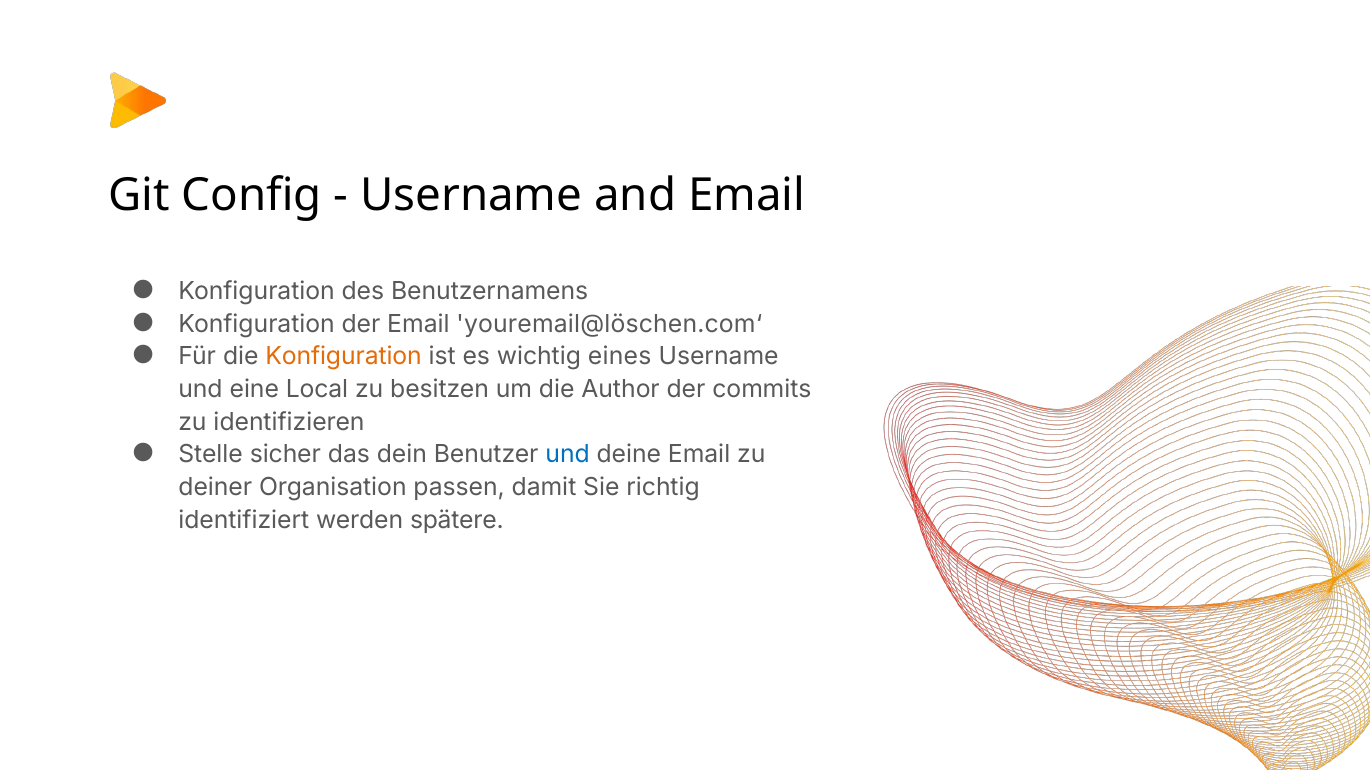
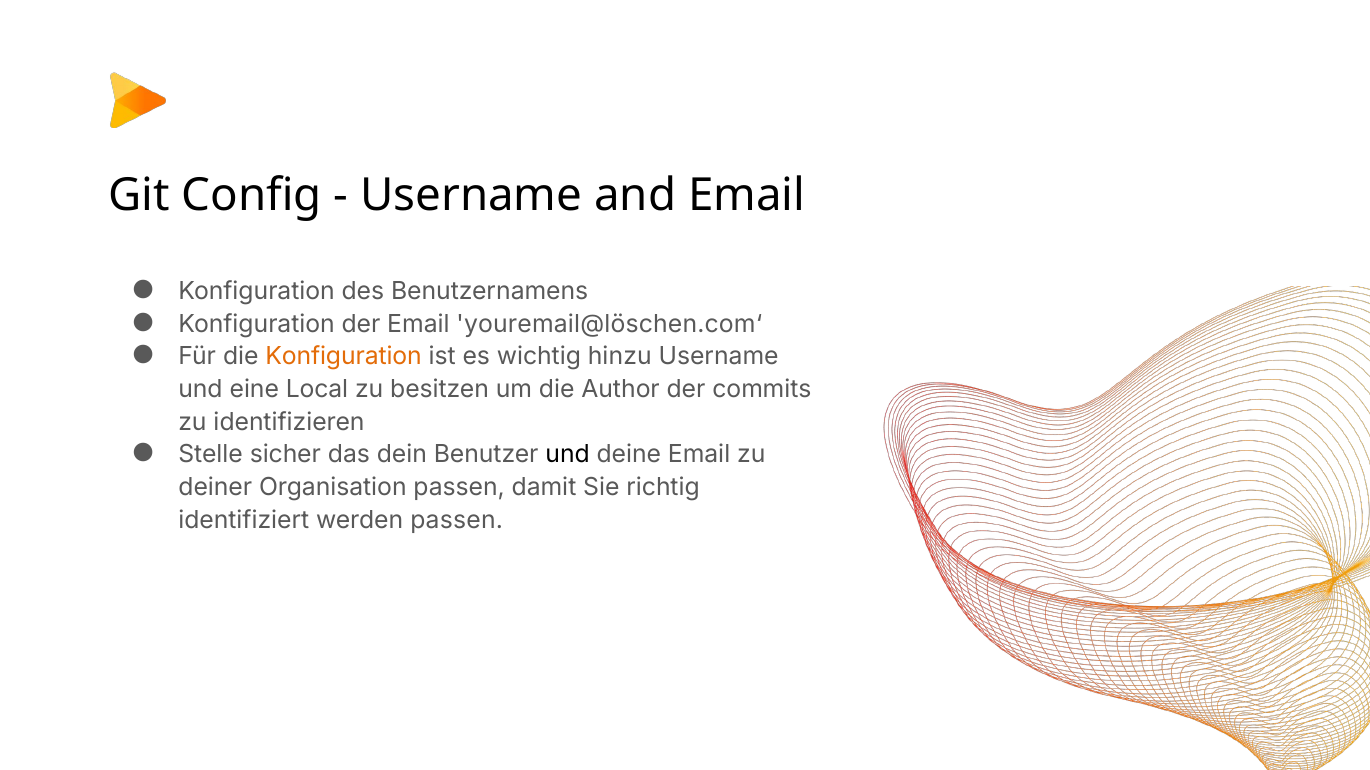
eines: eines -> hinzu
und at (568, 455) colour: blue -> black
werden spätere: spätere -> passen
